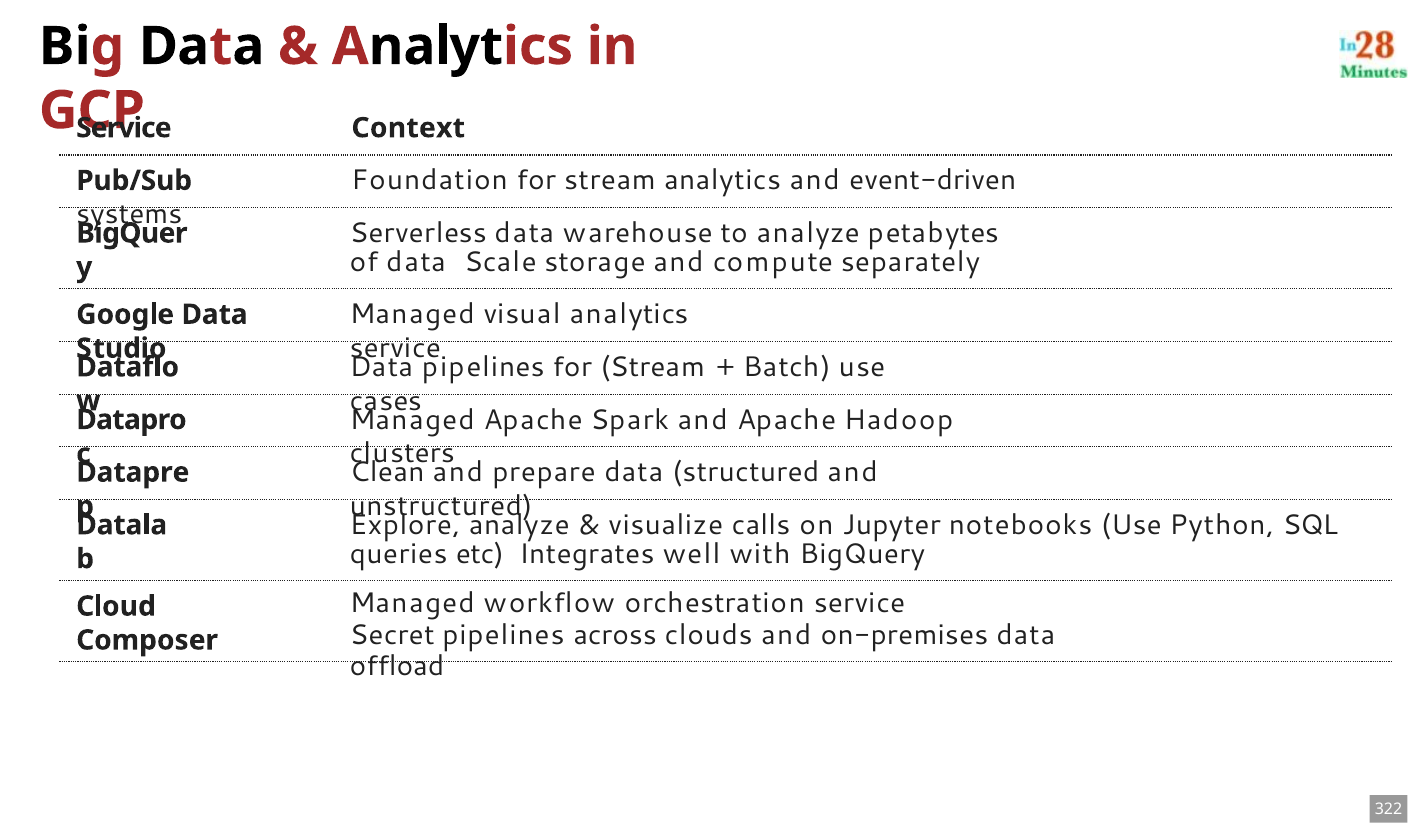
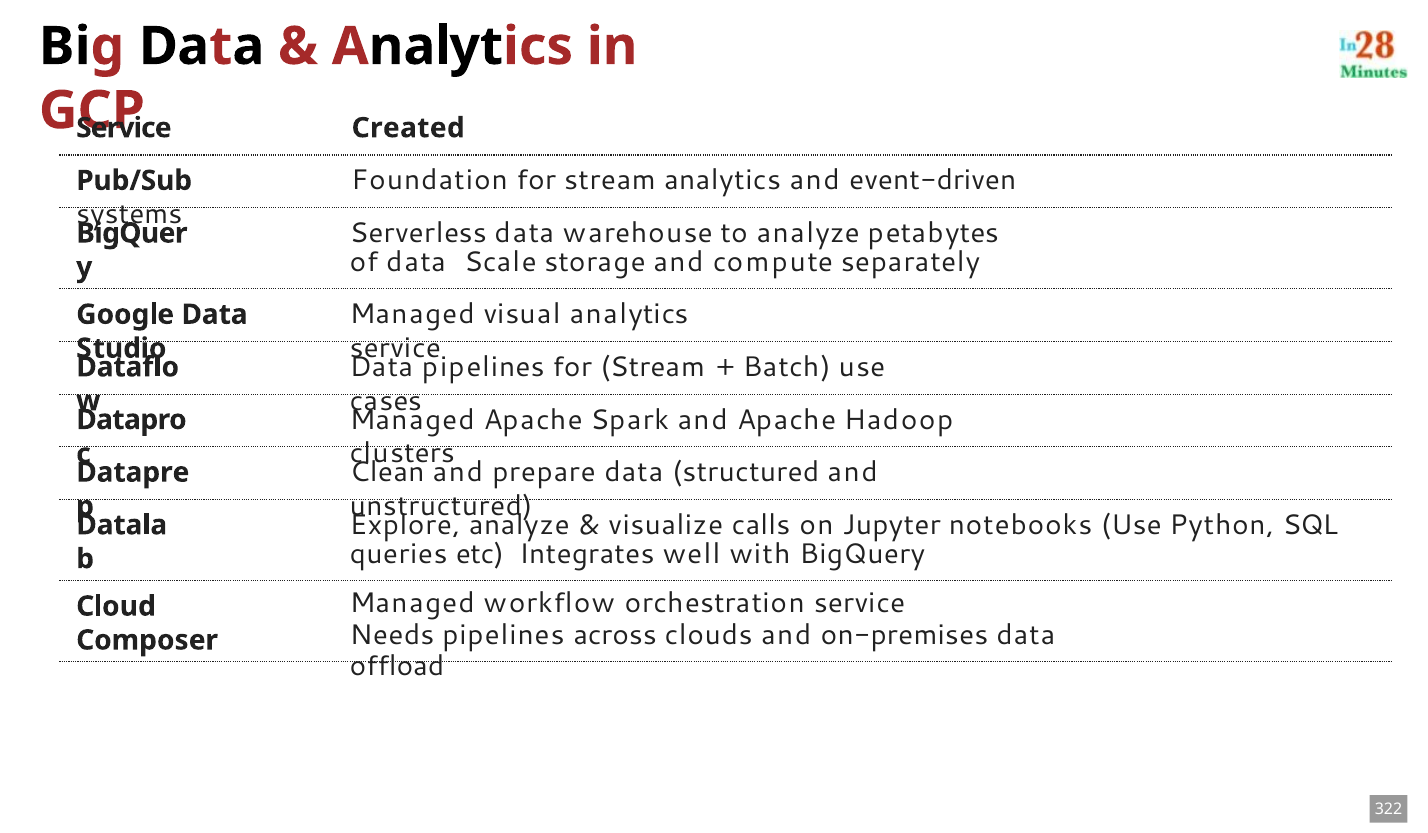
Context: Context -> Created
Secret: Secret -> Needs
